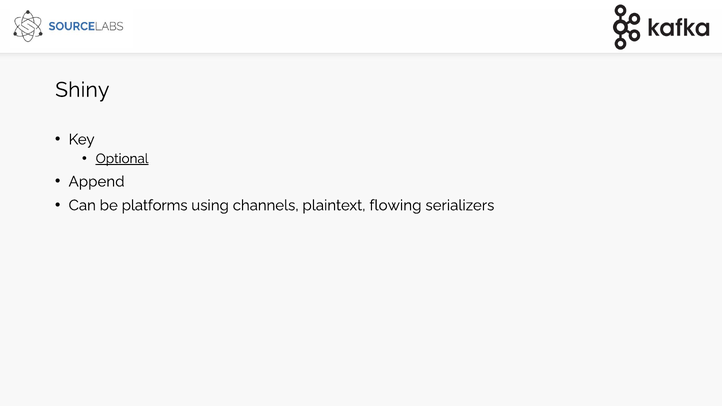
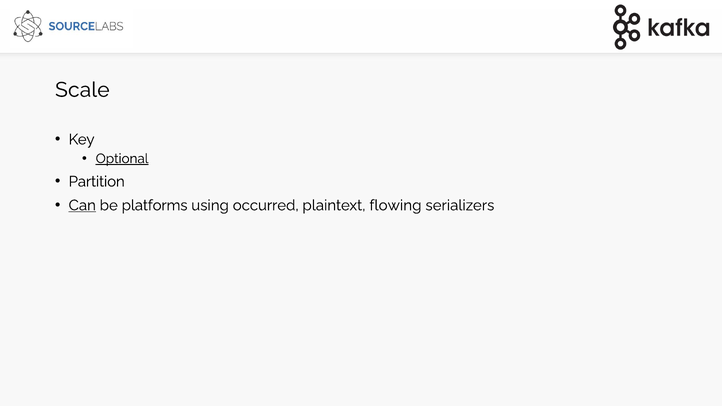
Shiny: Shiny -> Scale
Append: Append -> Partition
Can underline: none -> present
channels: channels -> occurred
